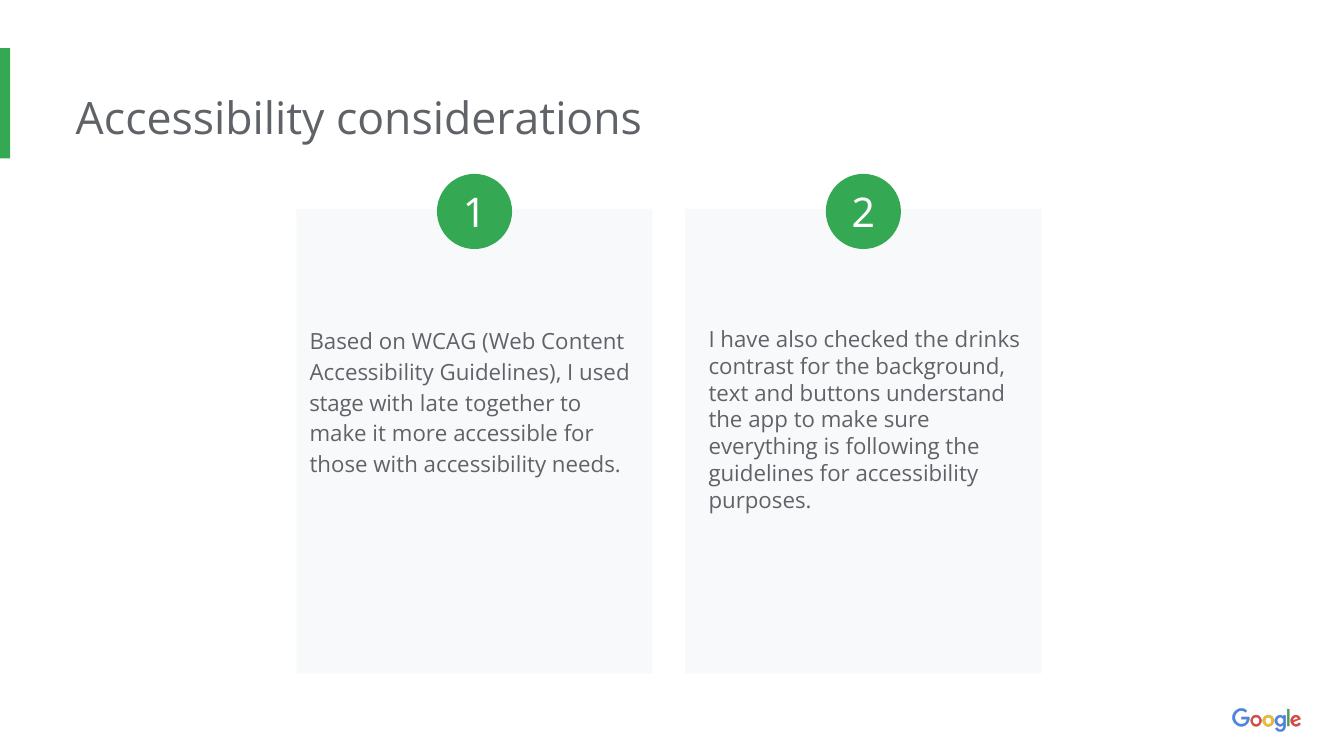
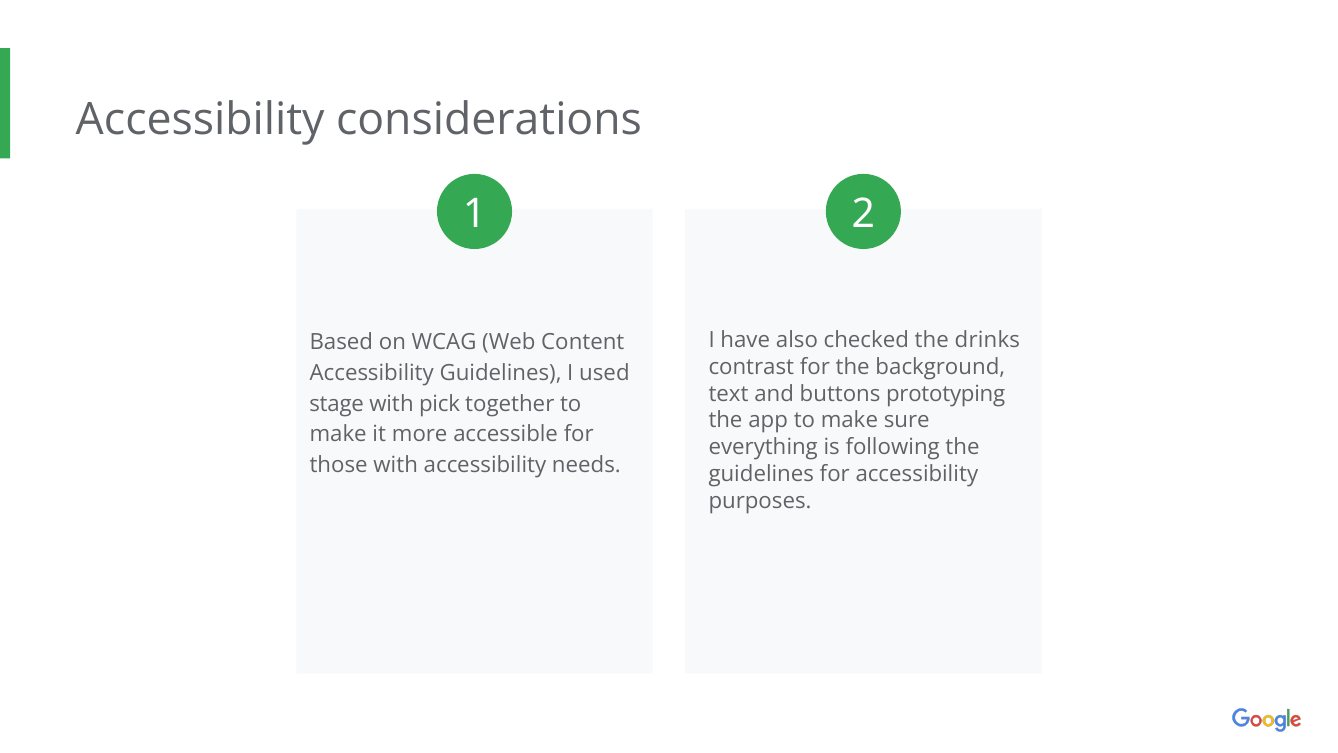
understand: understand -> prototyping
late: late -> pick
